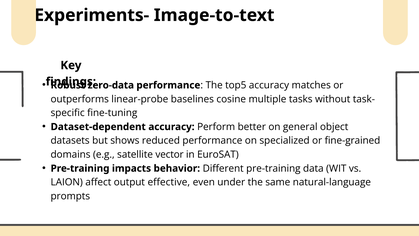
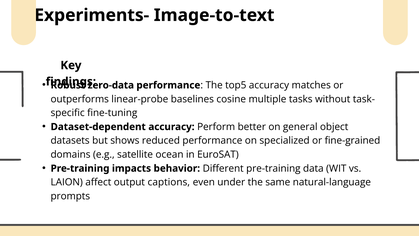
vector: vector -> ocean
effective: effective -> captions
